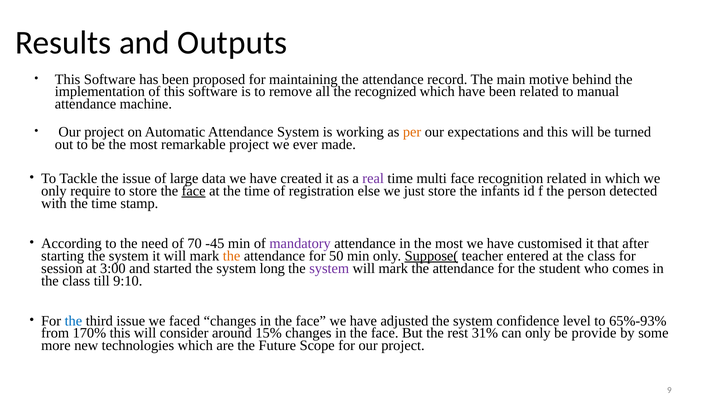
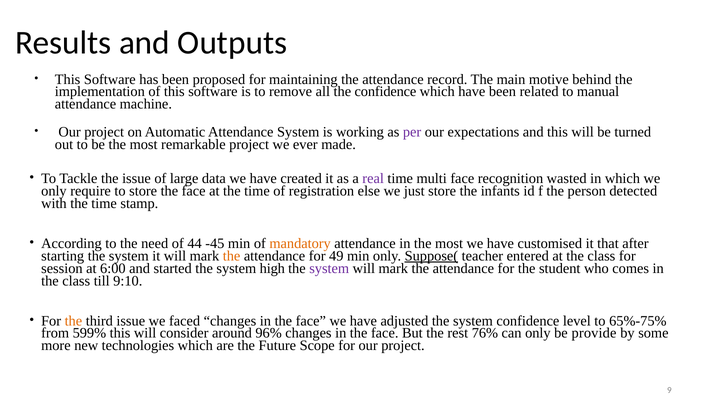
the recognized: recognized -> confidence
per colour: orange -> purple
recognition related: related -> wasted
face at (194, 191) underline: present -> none
70: 70 -> 44
mandatory colour: purple -> orange
50: 50 -> 49
3:00: 3:00 -> 6:00
long: long -> high
the at (73, 321) colour: blue -> orange
65%-93%: 65%-93% -> 65%-75%
170%: 170% -> 599%
15%: 15% -> 96%
31%: 31% -> 76%
